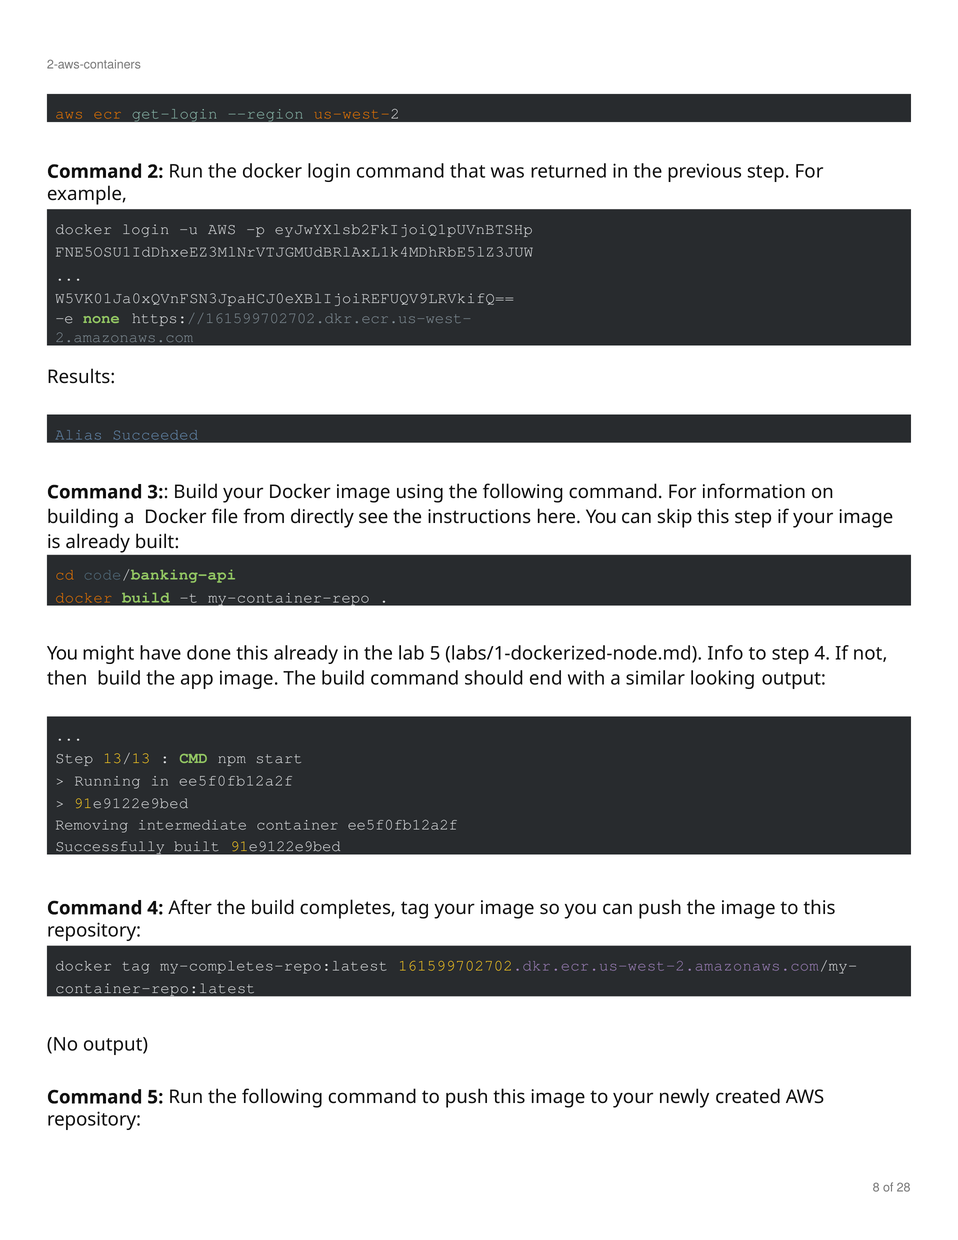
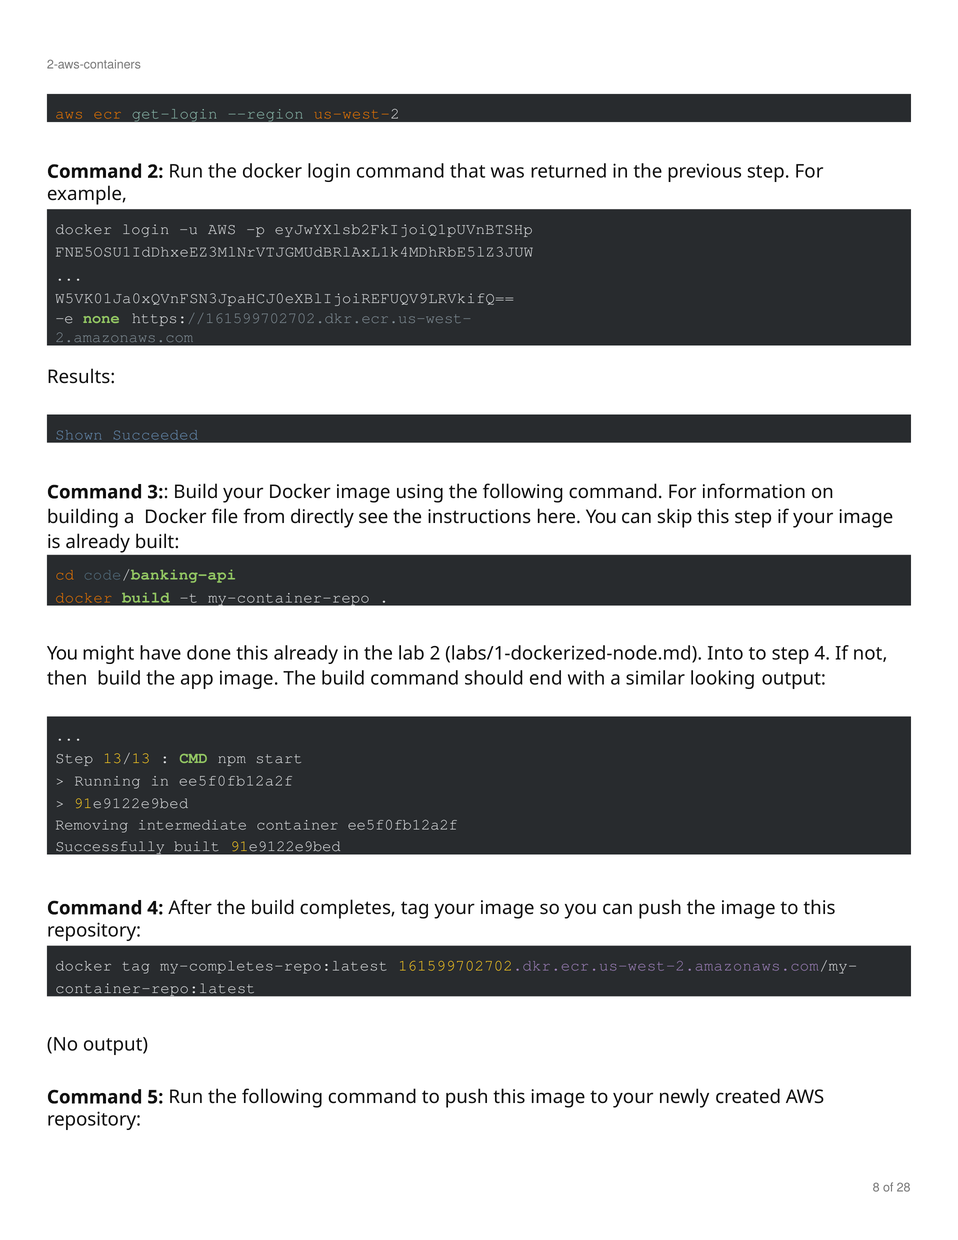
Alias: Alias -> Shown
lab 5: 5 -> 2
Info: Info -> Into
